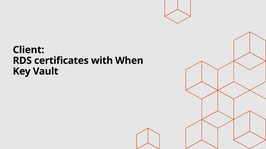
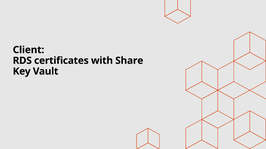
When: When -> Share
